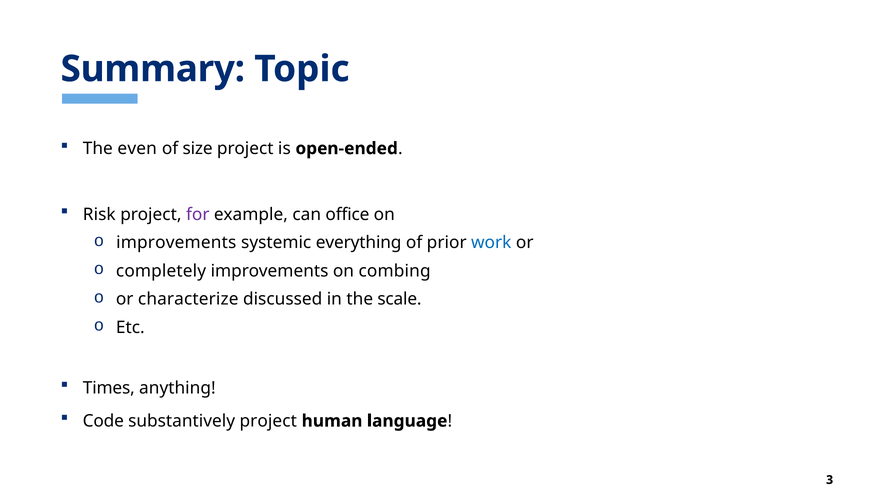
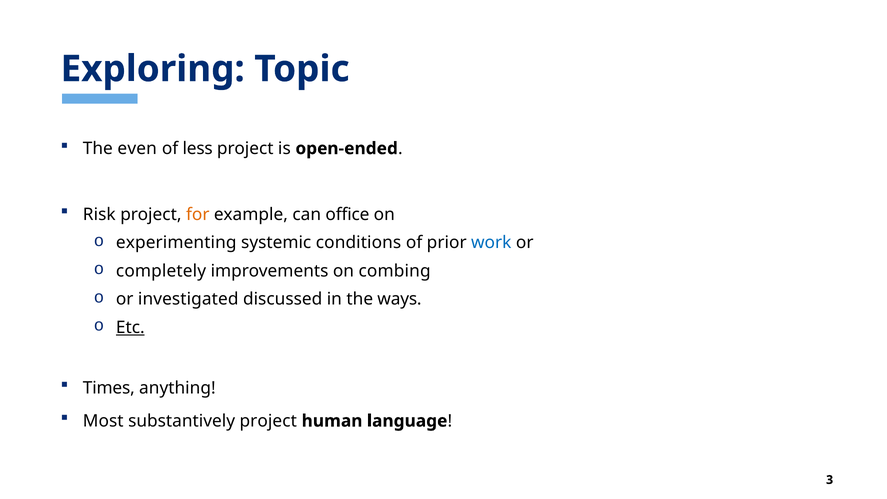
Summary: Summary -> Exploring
size: size -> less
for colour: purple -> orange
improvements at (176, 243): improvements -> experimenting
everything: everything -> conditions
characterize: characterize -> investigated
scale: scale -> ways
Etc underline: none -> present
Code: Code -> Most
